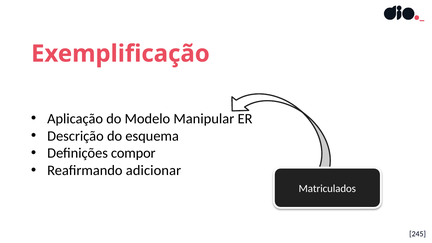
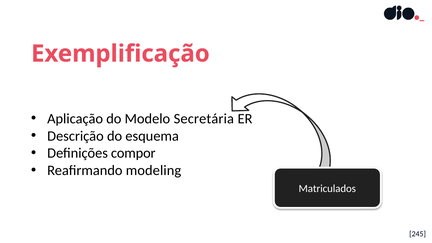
Manipular: Manipular -> Secretária
adicionar: adicionar -> modeling
